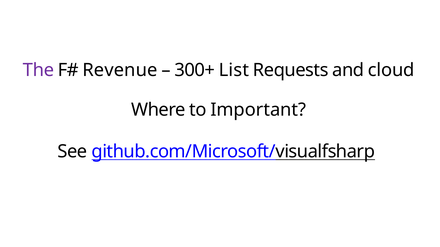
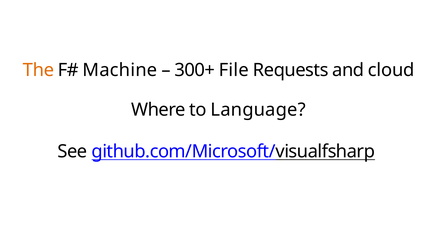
The colour: purple -> orange
Revenue: Revenue -> Machine
List: List -> File
Important: Important -> Language
